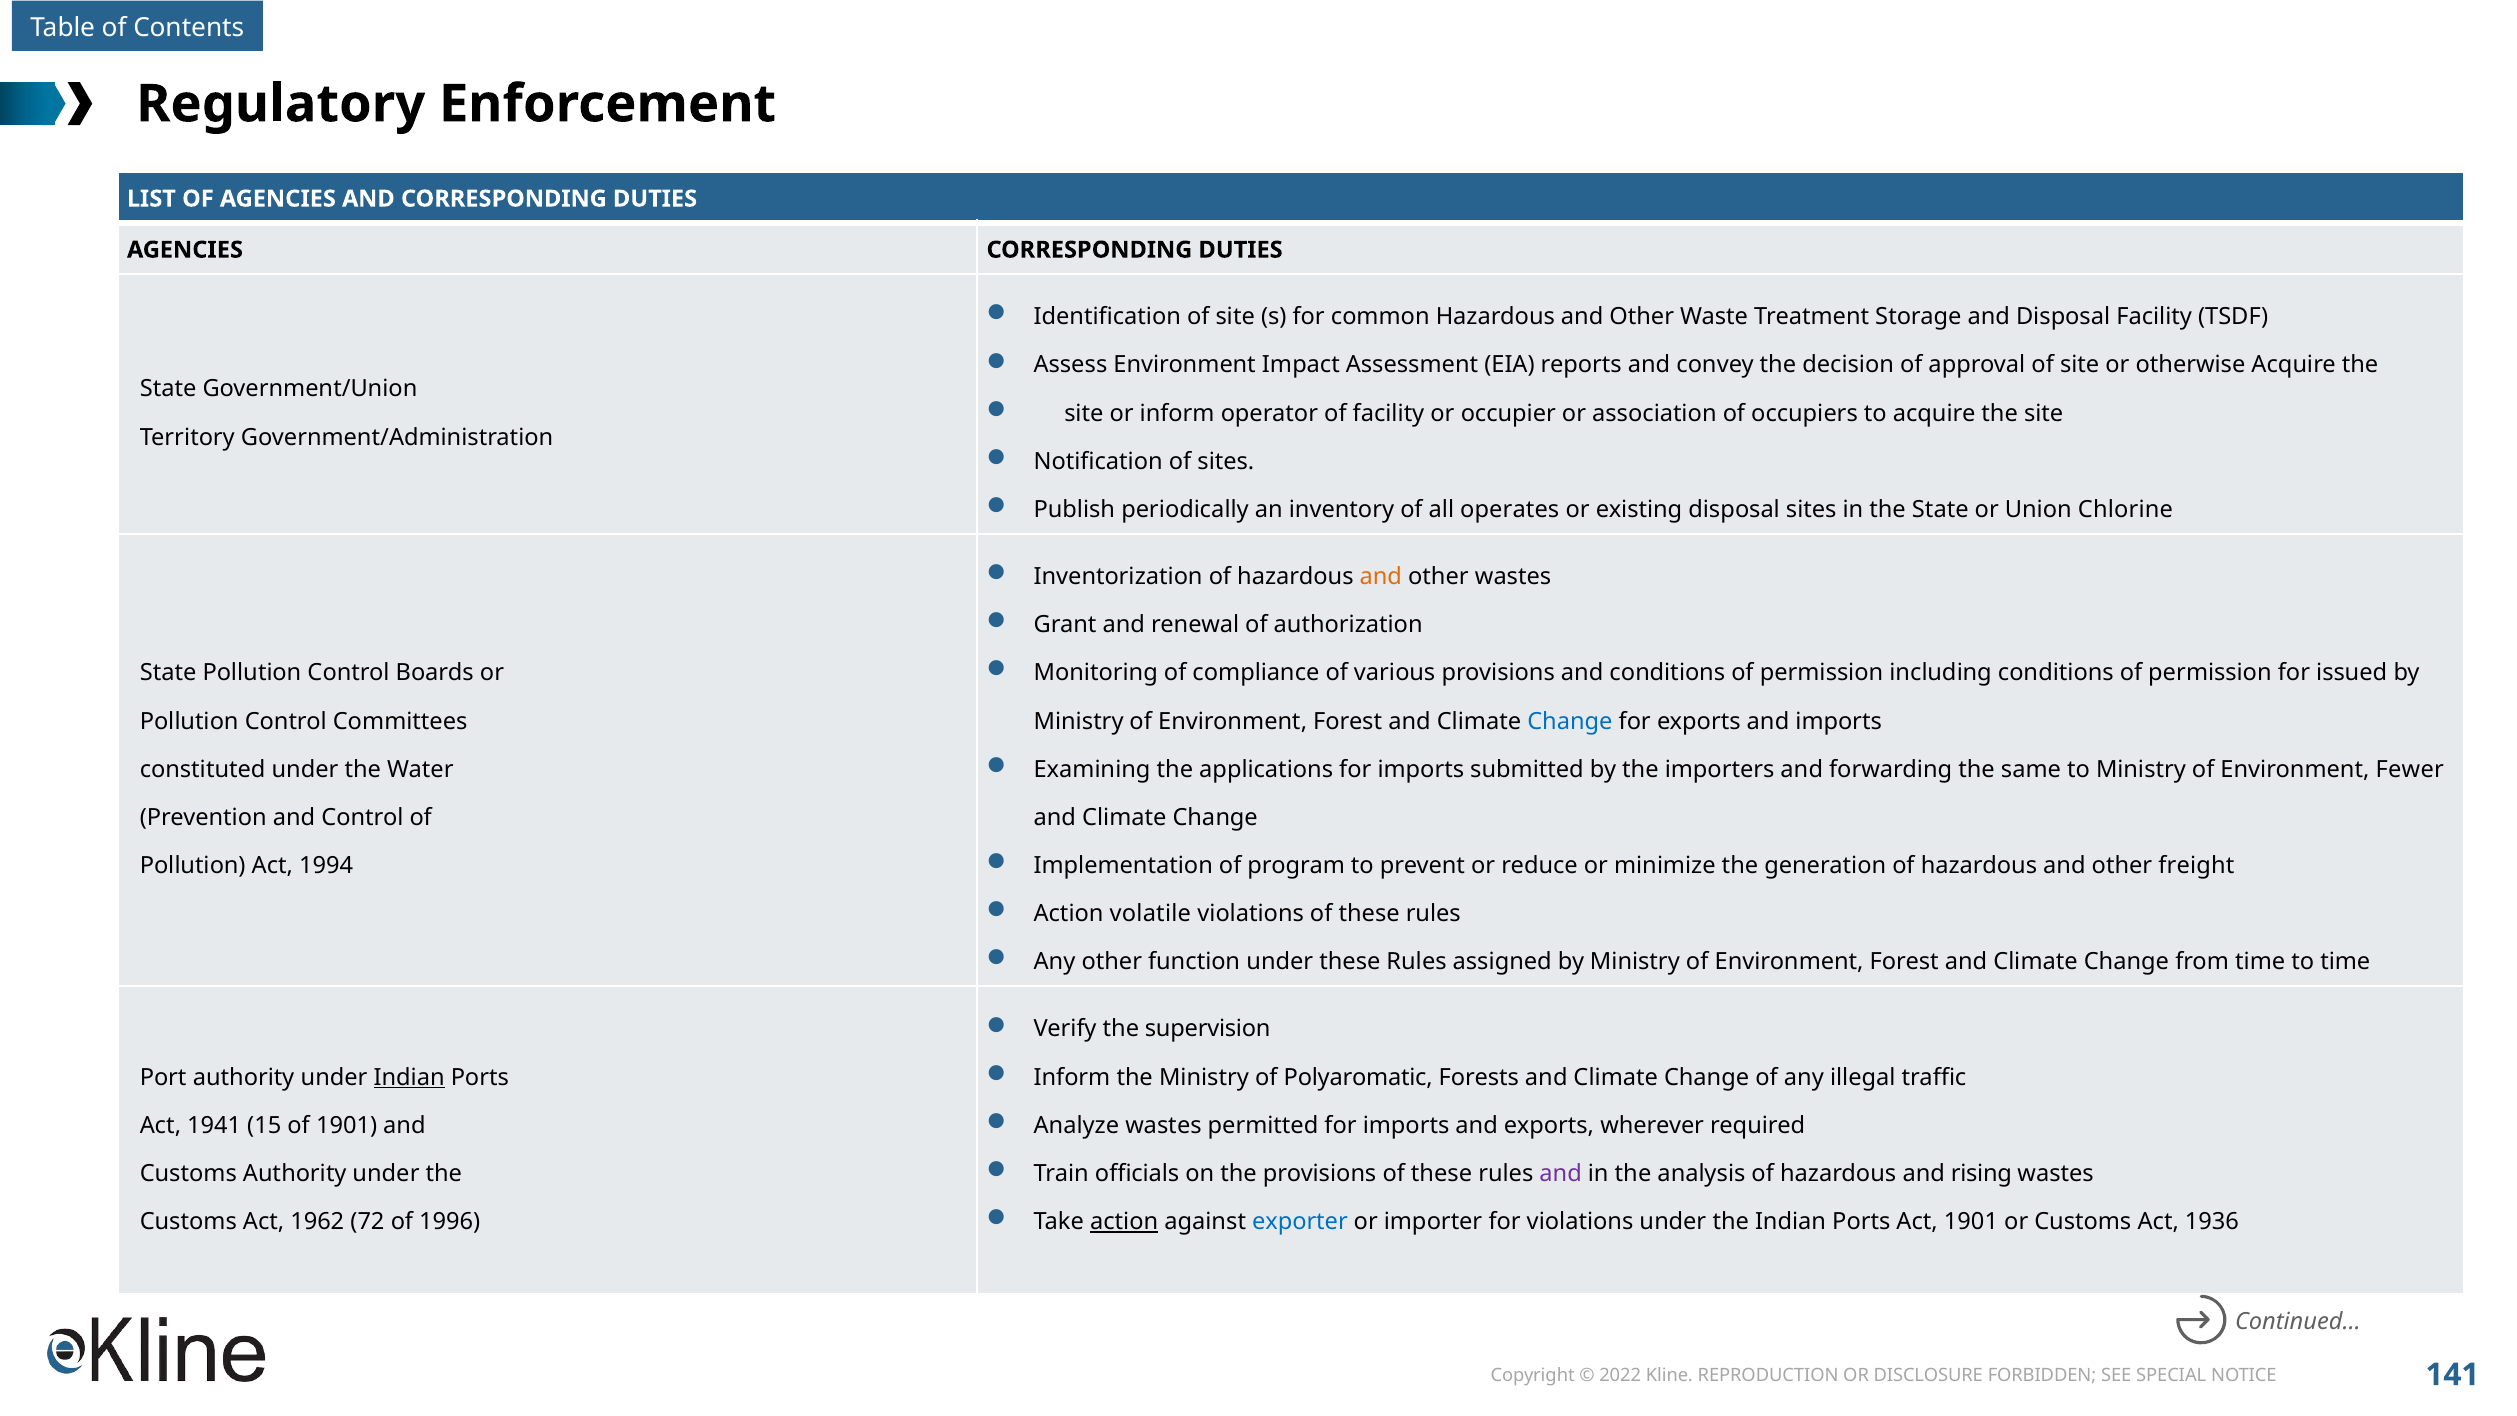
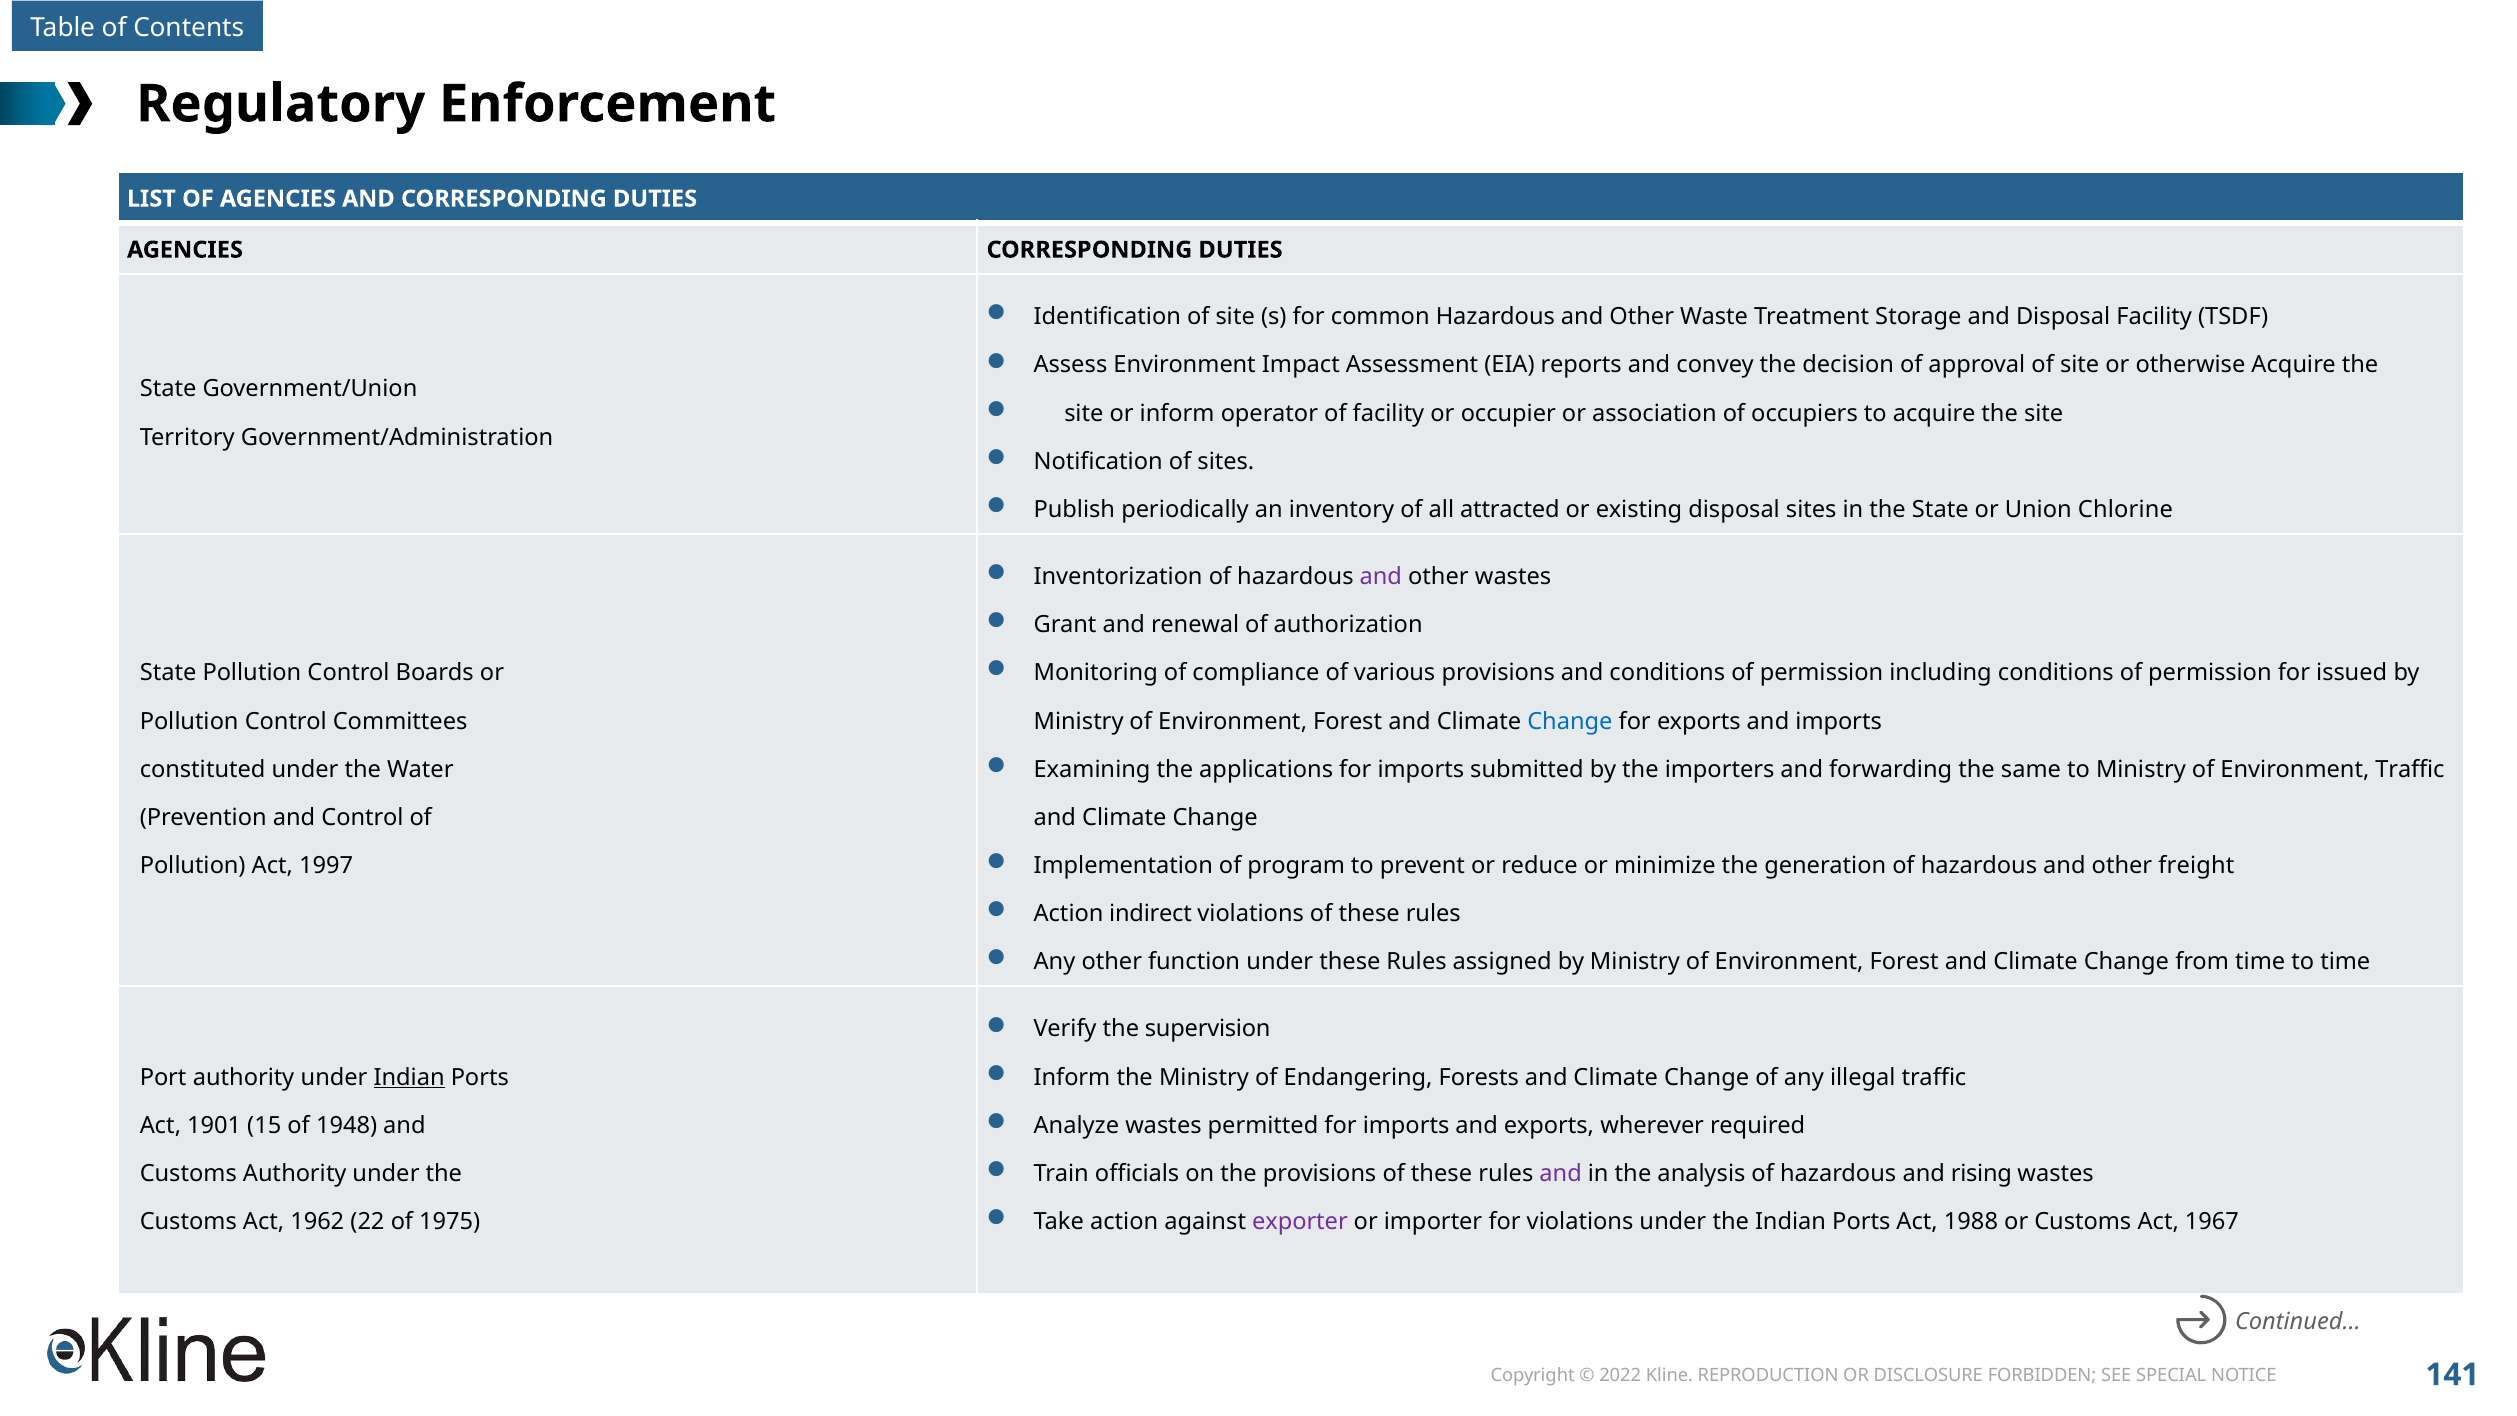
operates: operates -> attracted
and at (1381, 577) colour: orange -> purple
Environment Fewer: Fewer -> Traffic
1994: 1994 -> 1997
volatile: volatile -> indirect
Polyaromatic: Polyaromatic -> Endangering
1941: 1941 -> 1901
of 1901: 1901 -> 1948
action at (1124, 1222) underline: present -> none
exporter colour: blue -> purple
Act 1901: 1901 -> 1988
1936: 1936 -> 1967
72: 72 -> 22
1996: 1996 -> 1975
